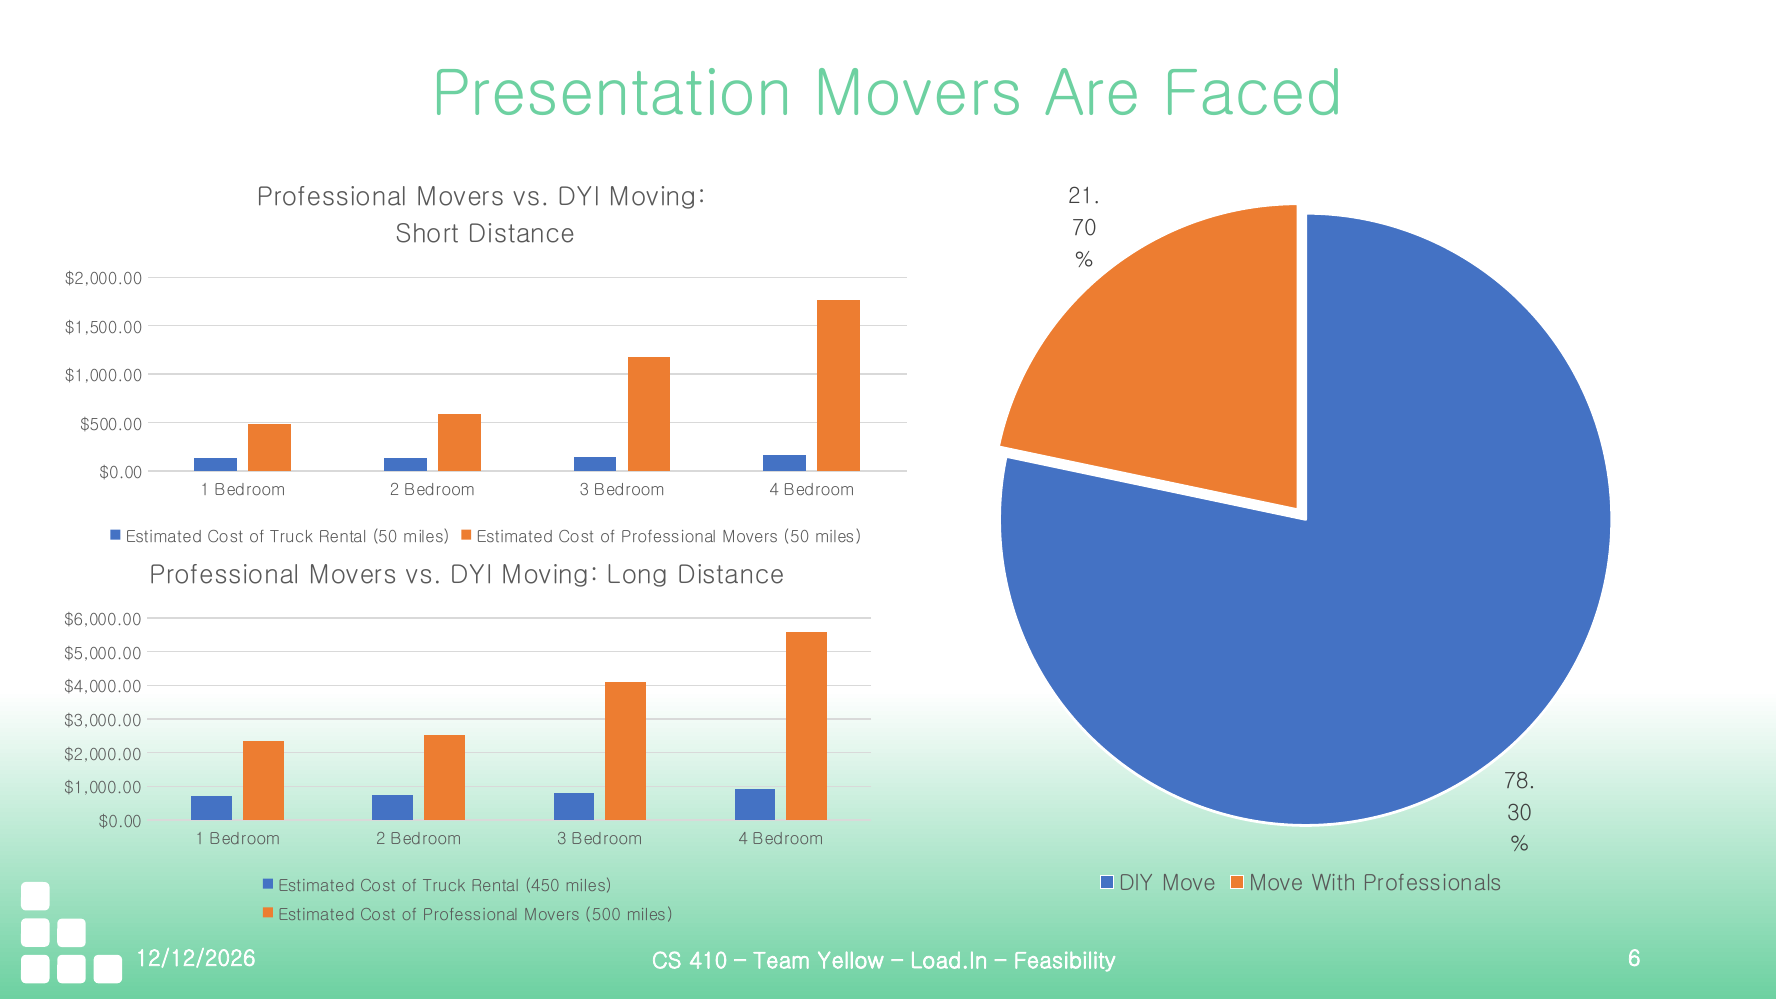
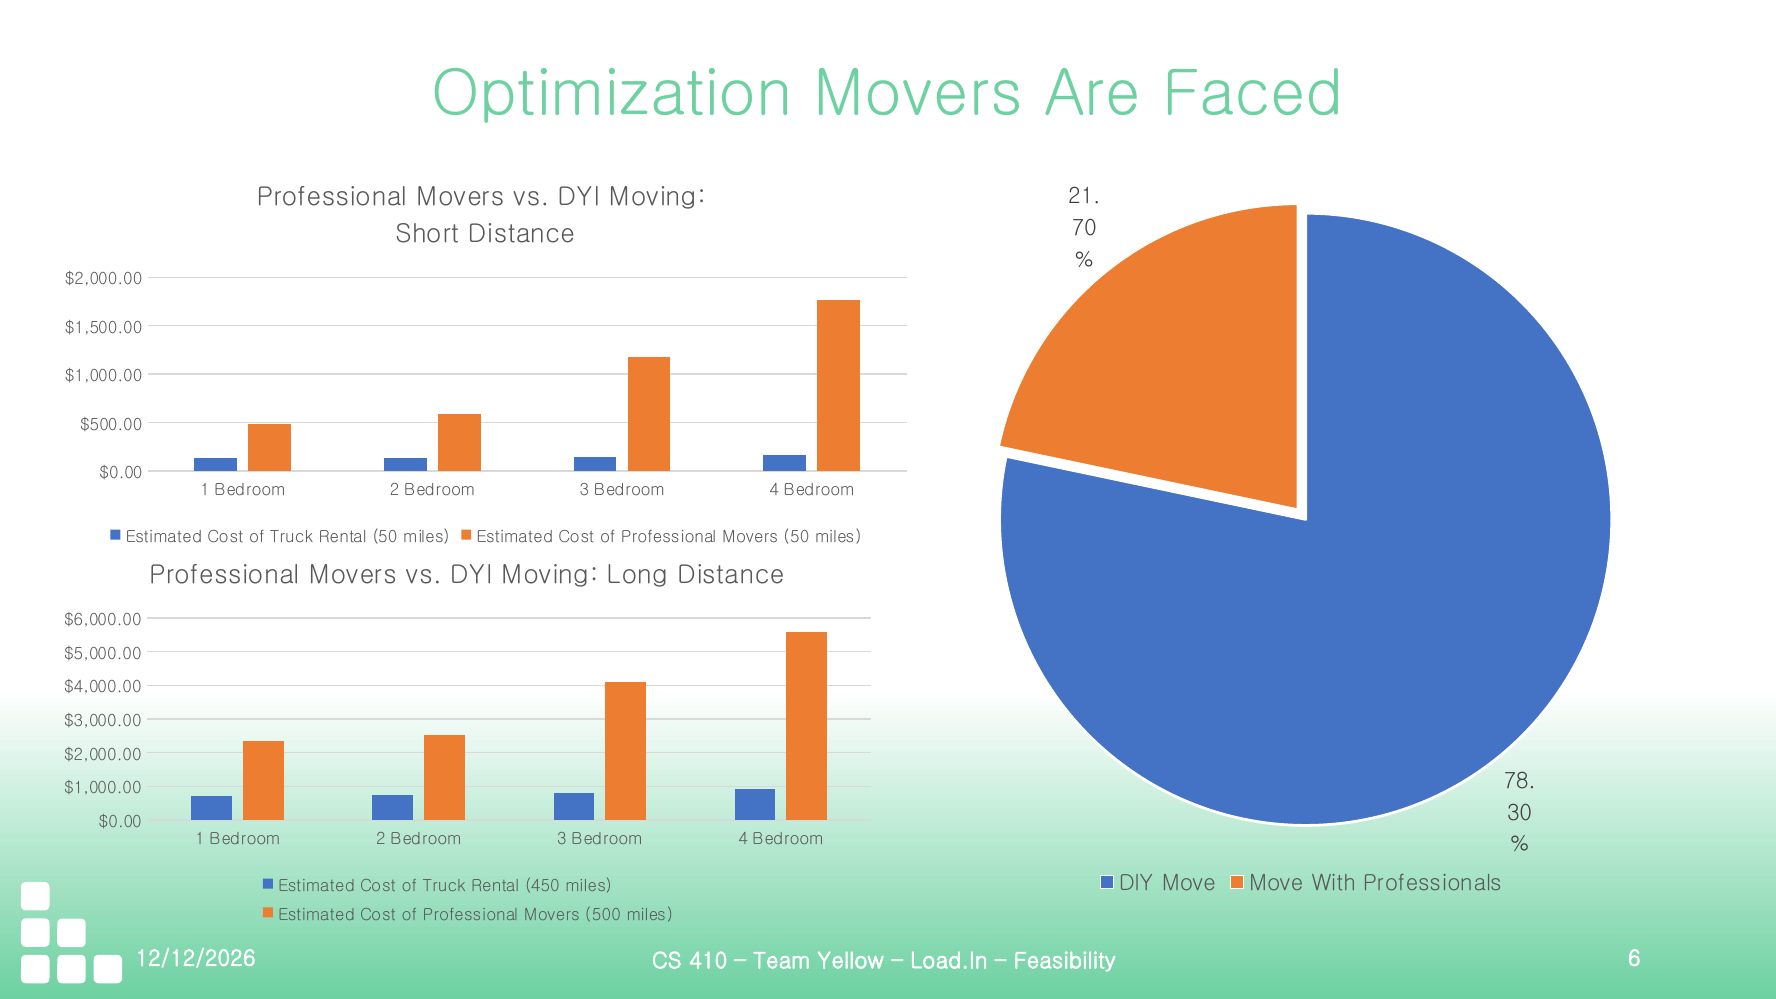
Presentation: Presentation -> Optimization
